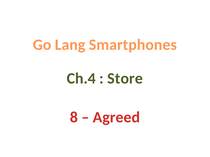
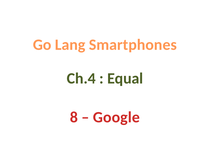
Store: Store -> Equal
Agreed: Agreed -> Google
